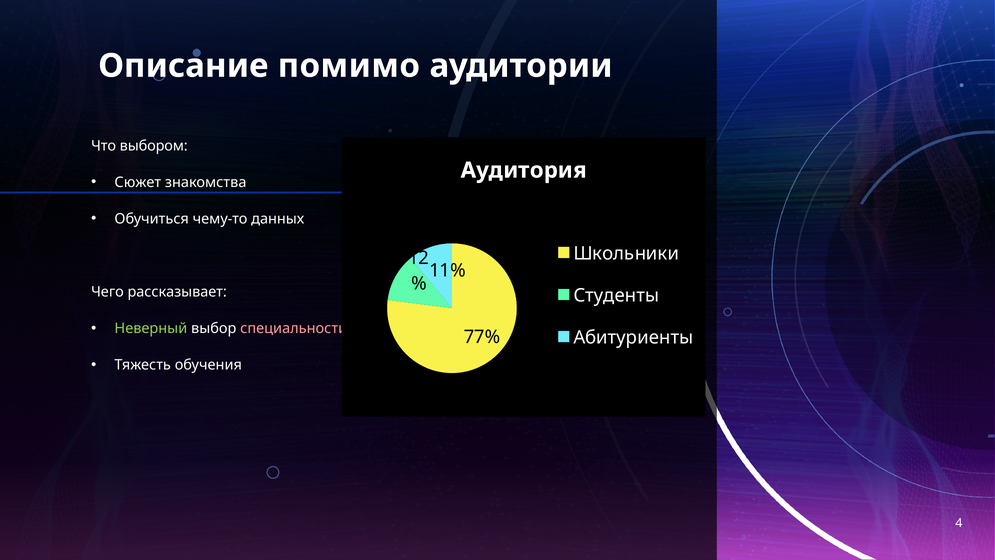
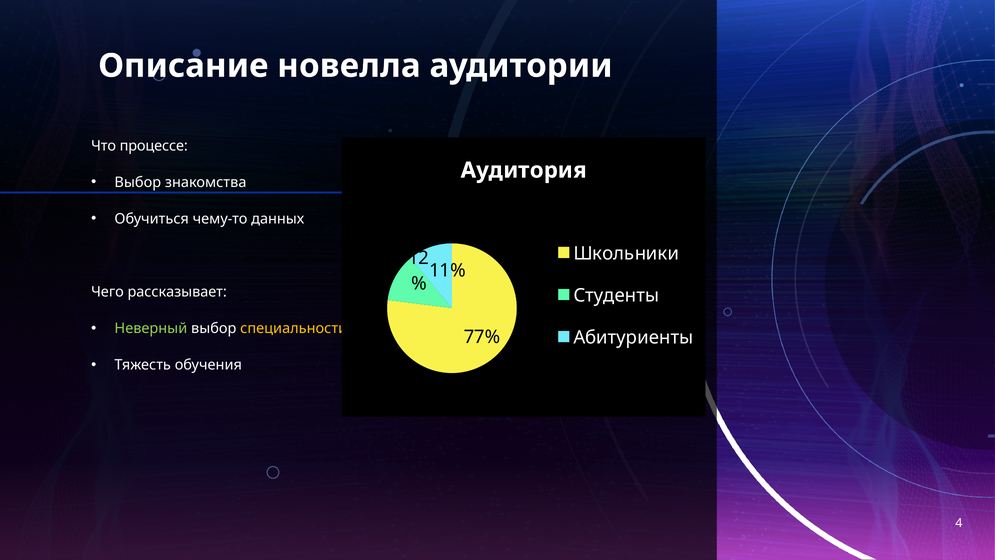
помимо: помимо -> новелла
выбором: выбором -> процессе
Сюжет at (138, 182): Сюжет -> Выбор
специальности colour: pink -> yellow
